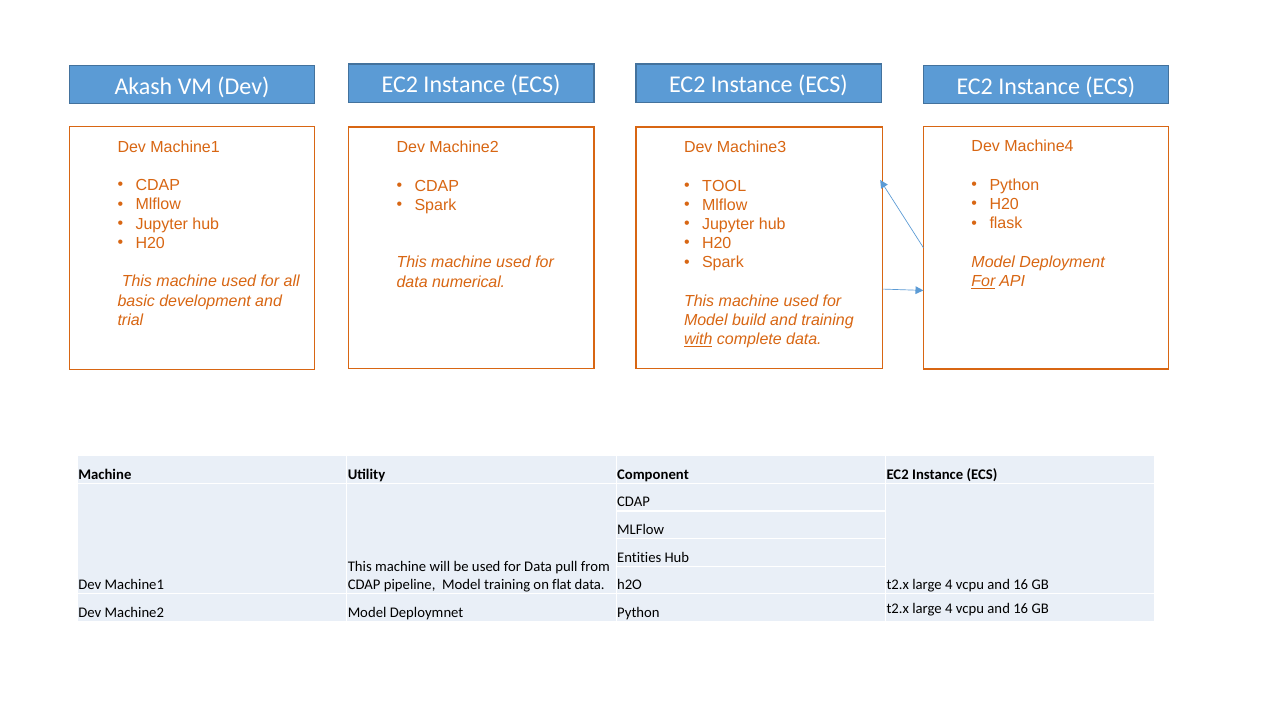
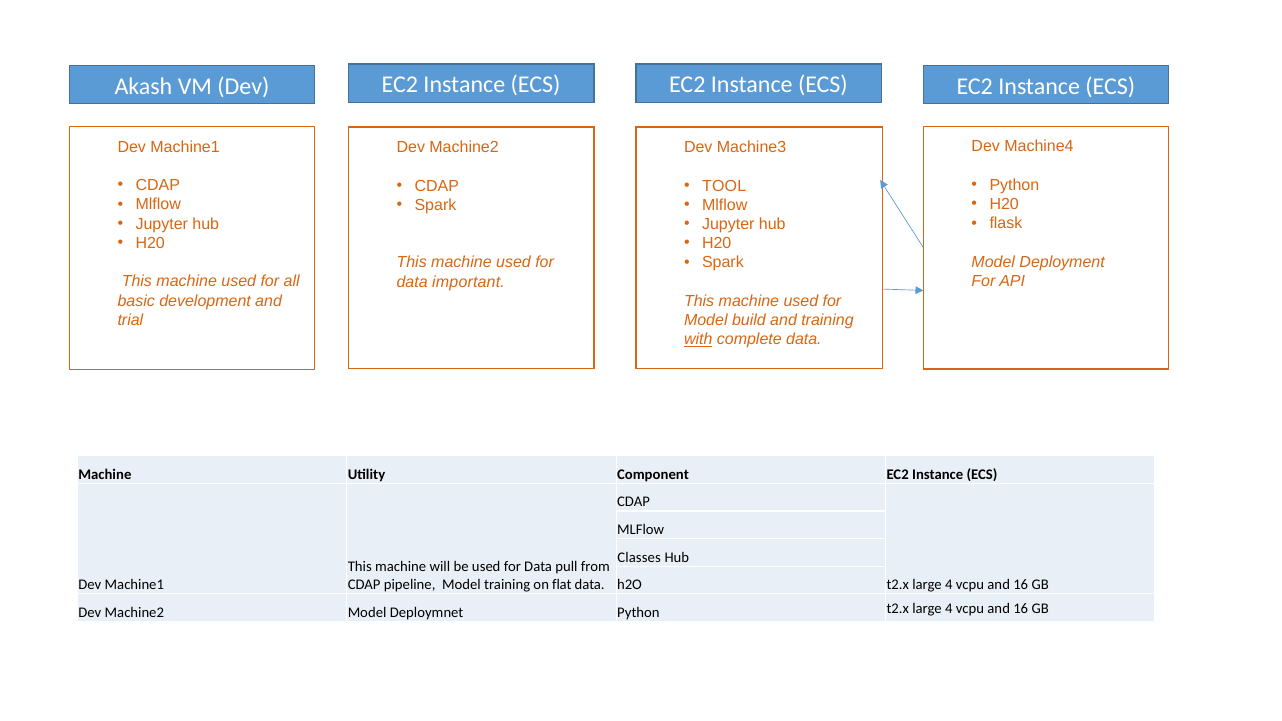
For at (983, 281) underline: present -> none
numerical: numerical -> important
Entities: Entities -> Classes
